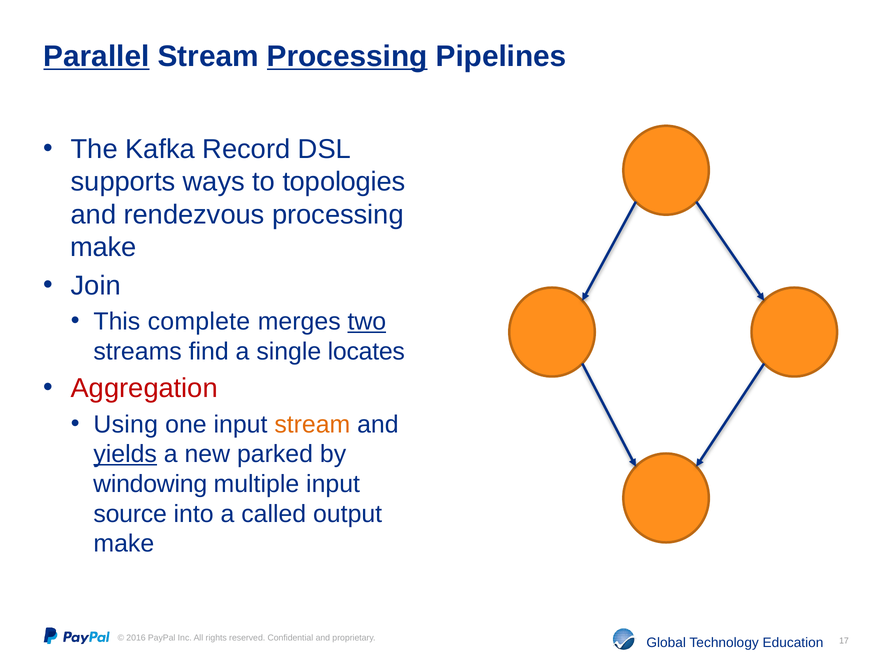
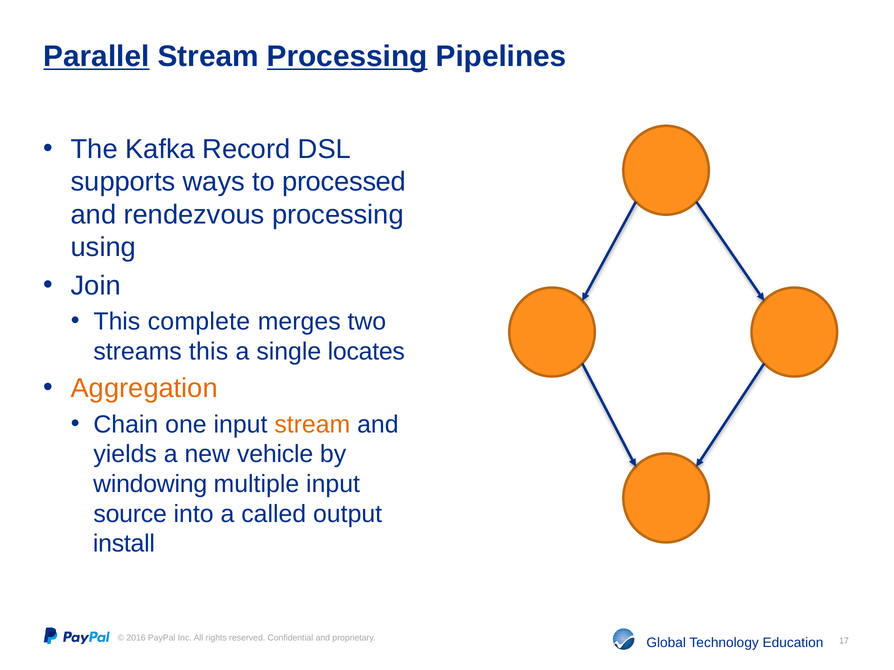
topologies: topologies -> processed
make at (103, 248): make -> using
two underline: present -> none
streams find: find -> this
Aggregation colour: red -> orange
Using: Using -> Chain
yields underline: present -> none
parked: parked -> vehicle
make at (124, 544): make -> install
